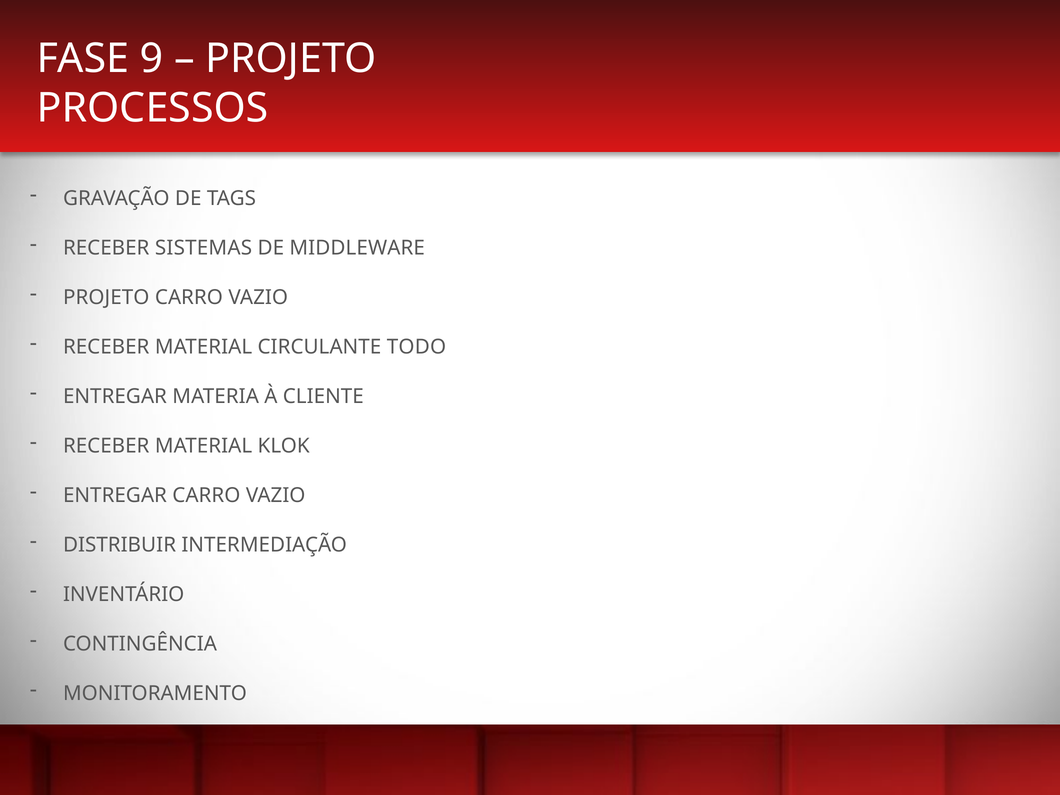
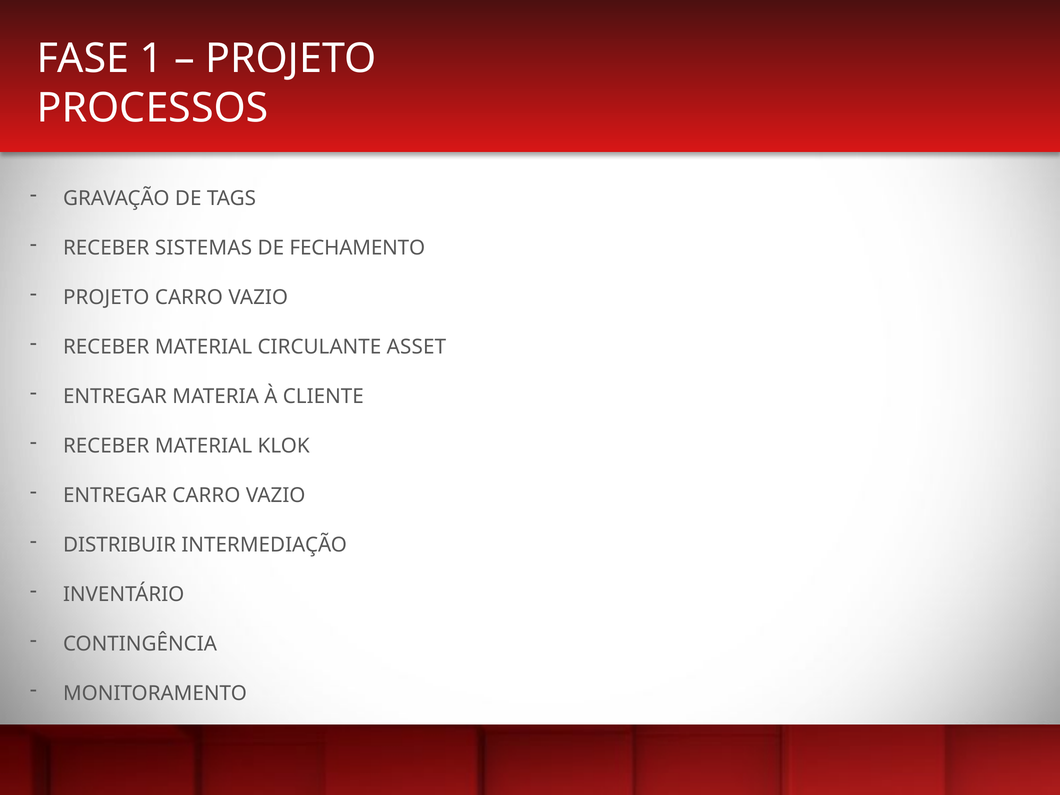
9: 9 -> 1
MIDDLEWARE: MIDDLEWARE -> FECHAMENTO
TODO: TODO -> ASSET
